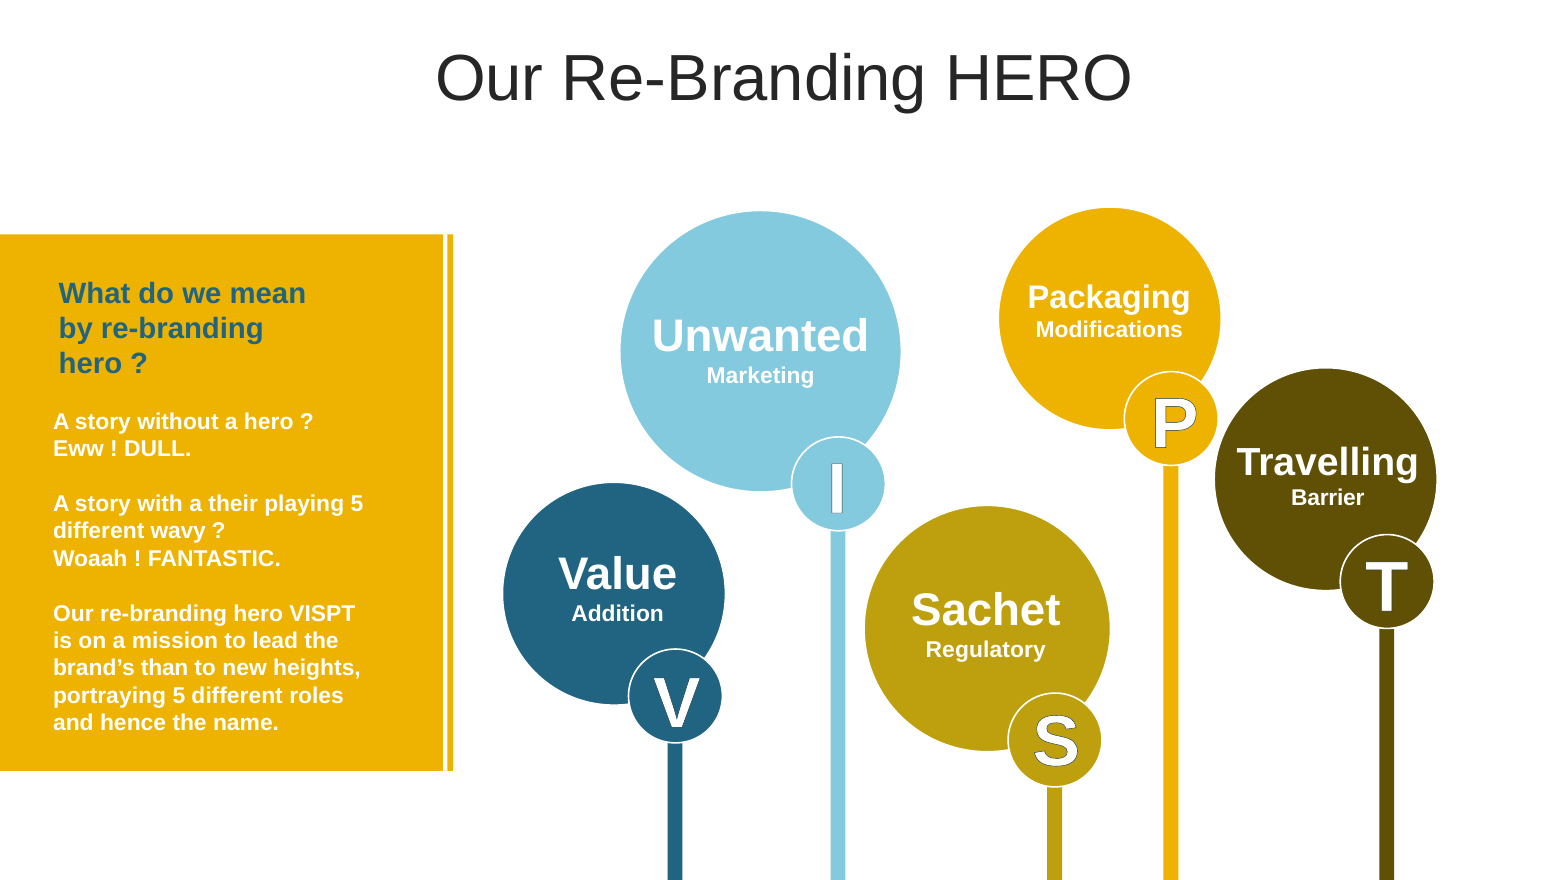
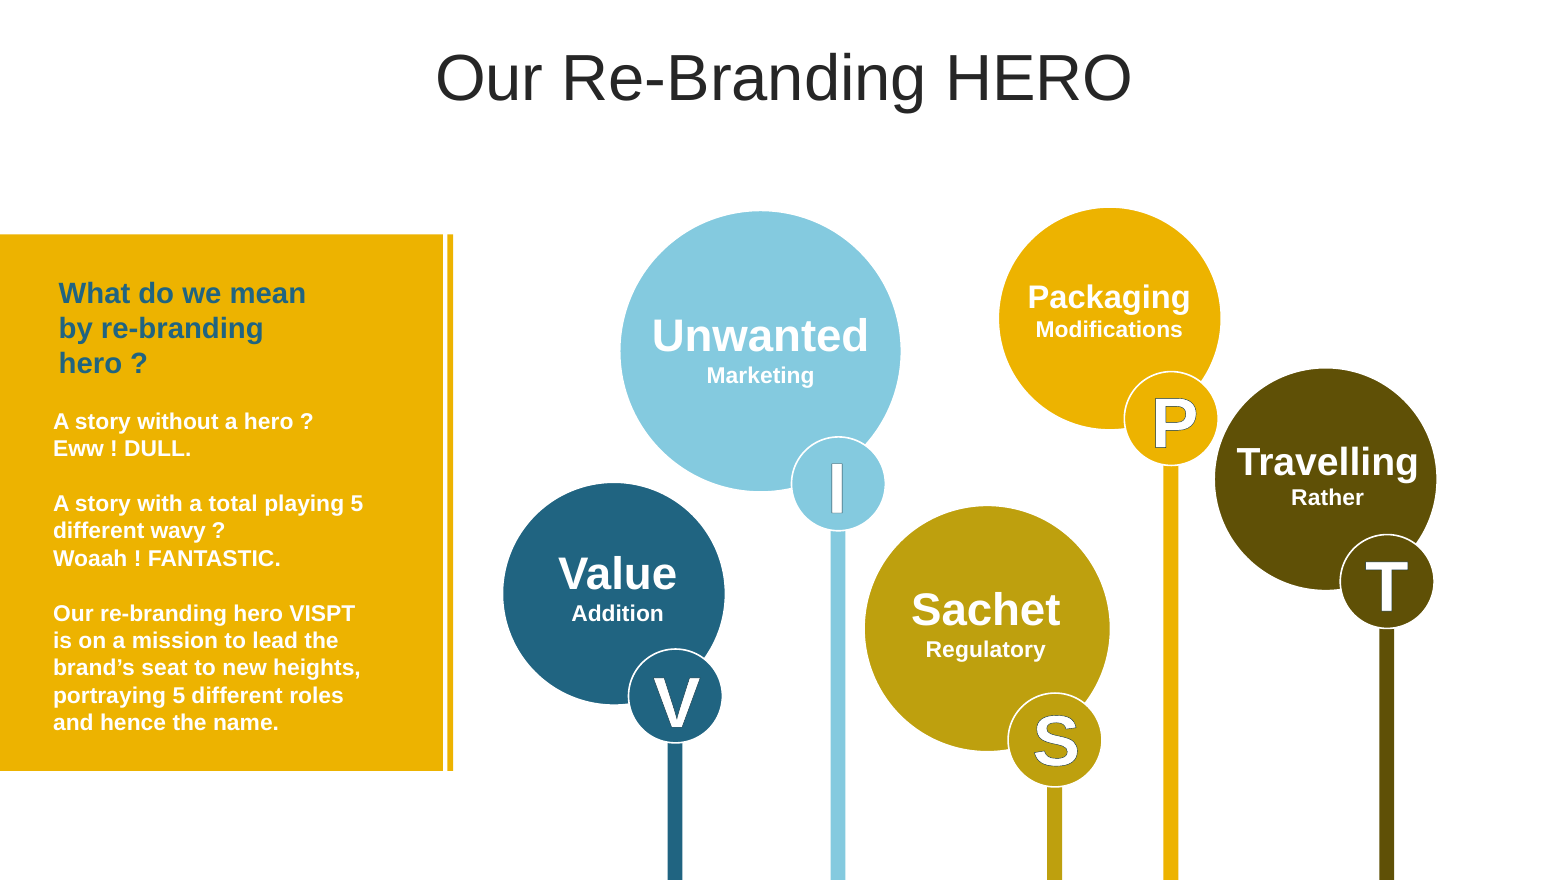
Barrier: Barrier -> Rather
their: their -> total
than: than -> seat
